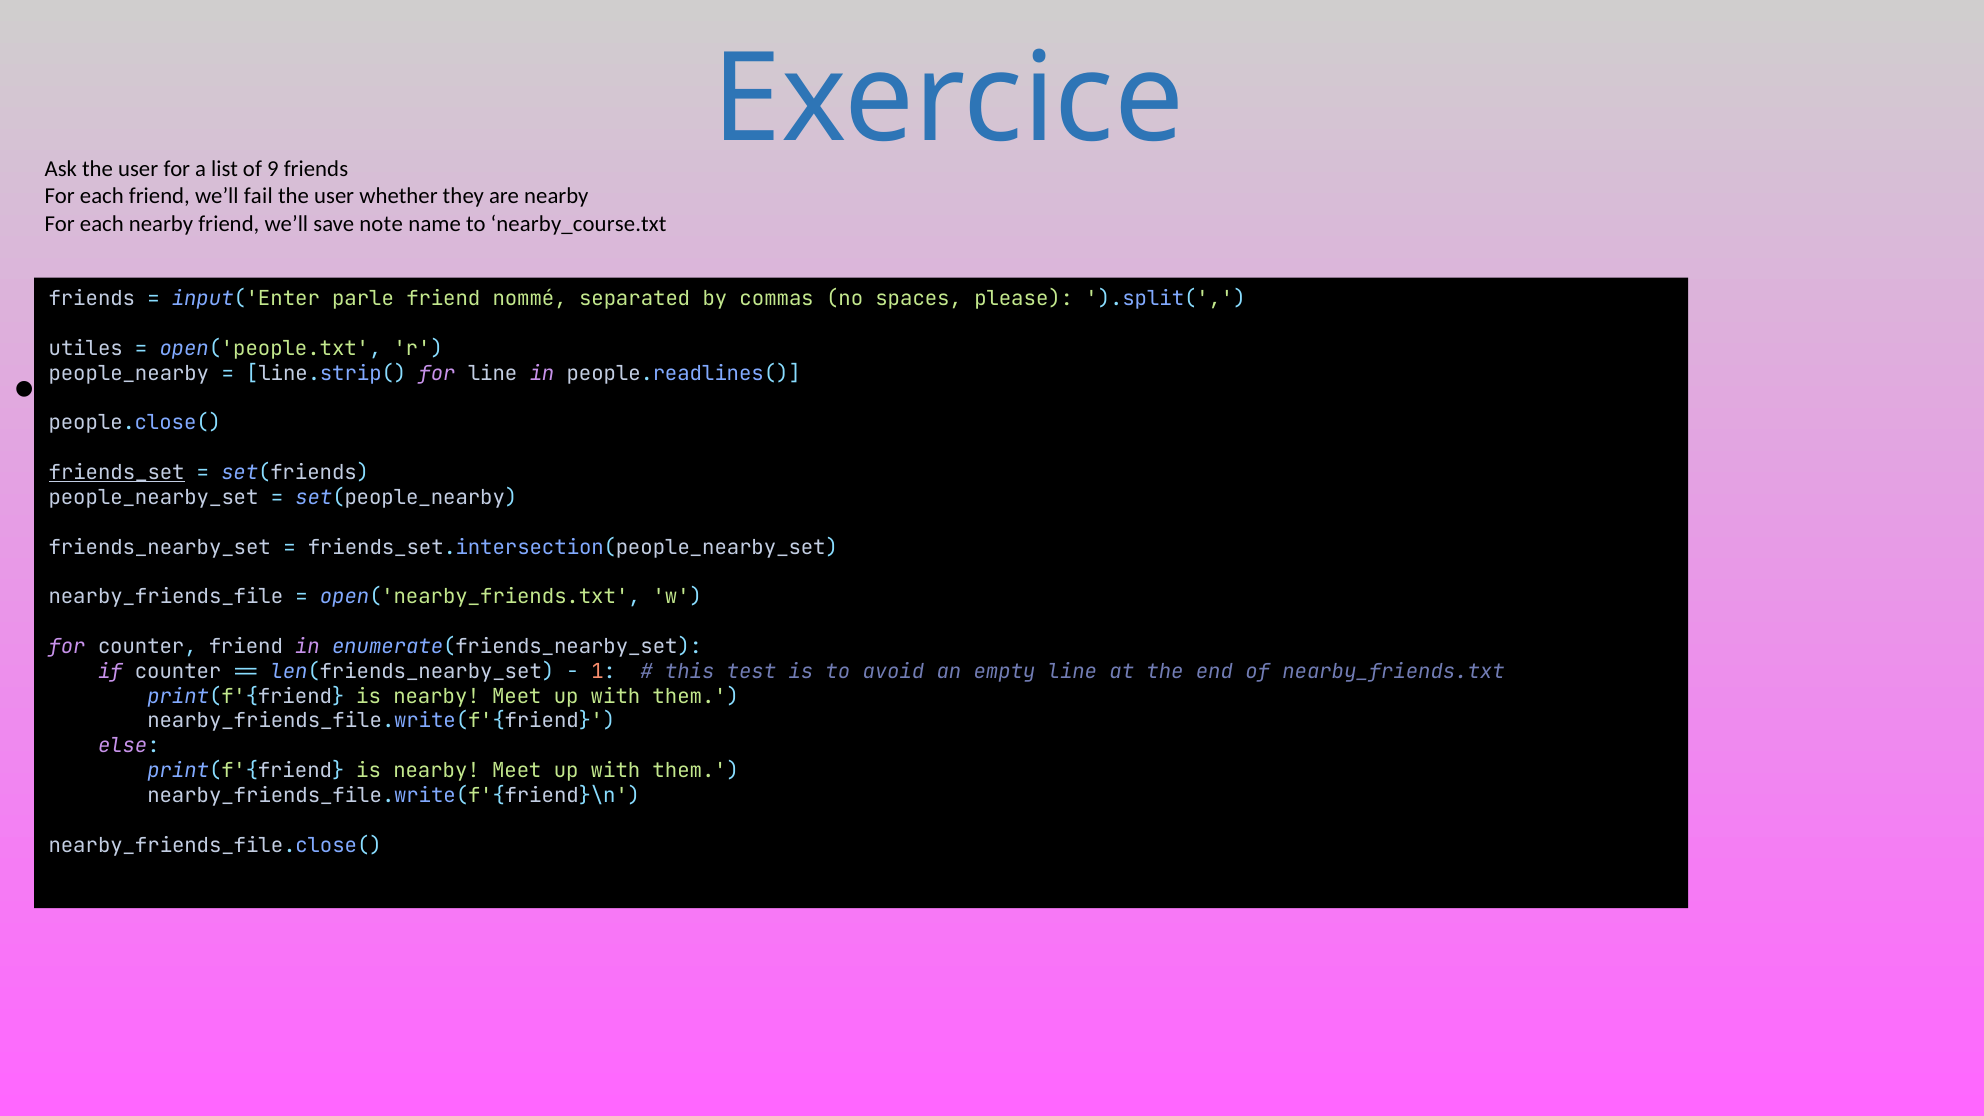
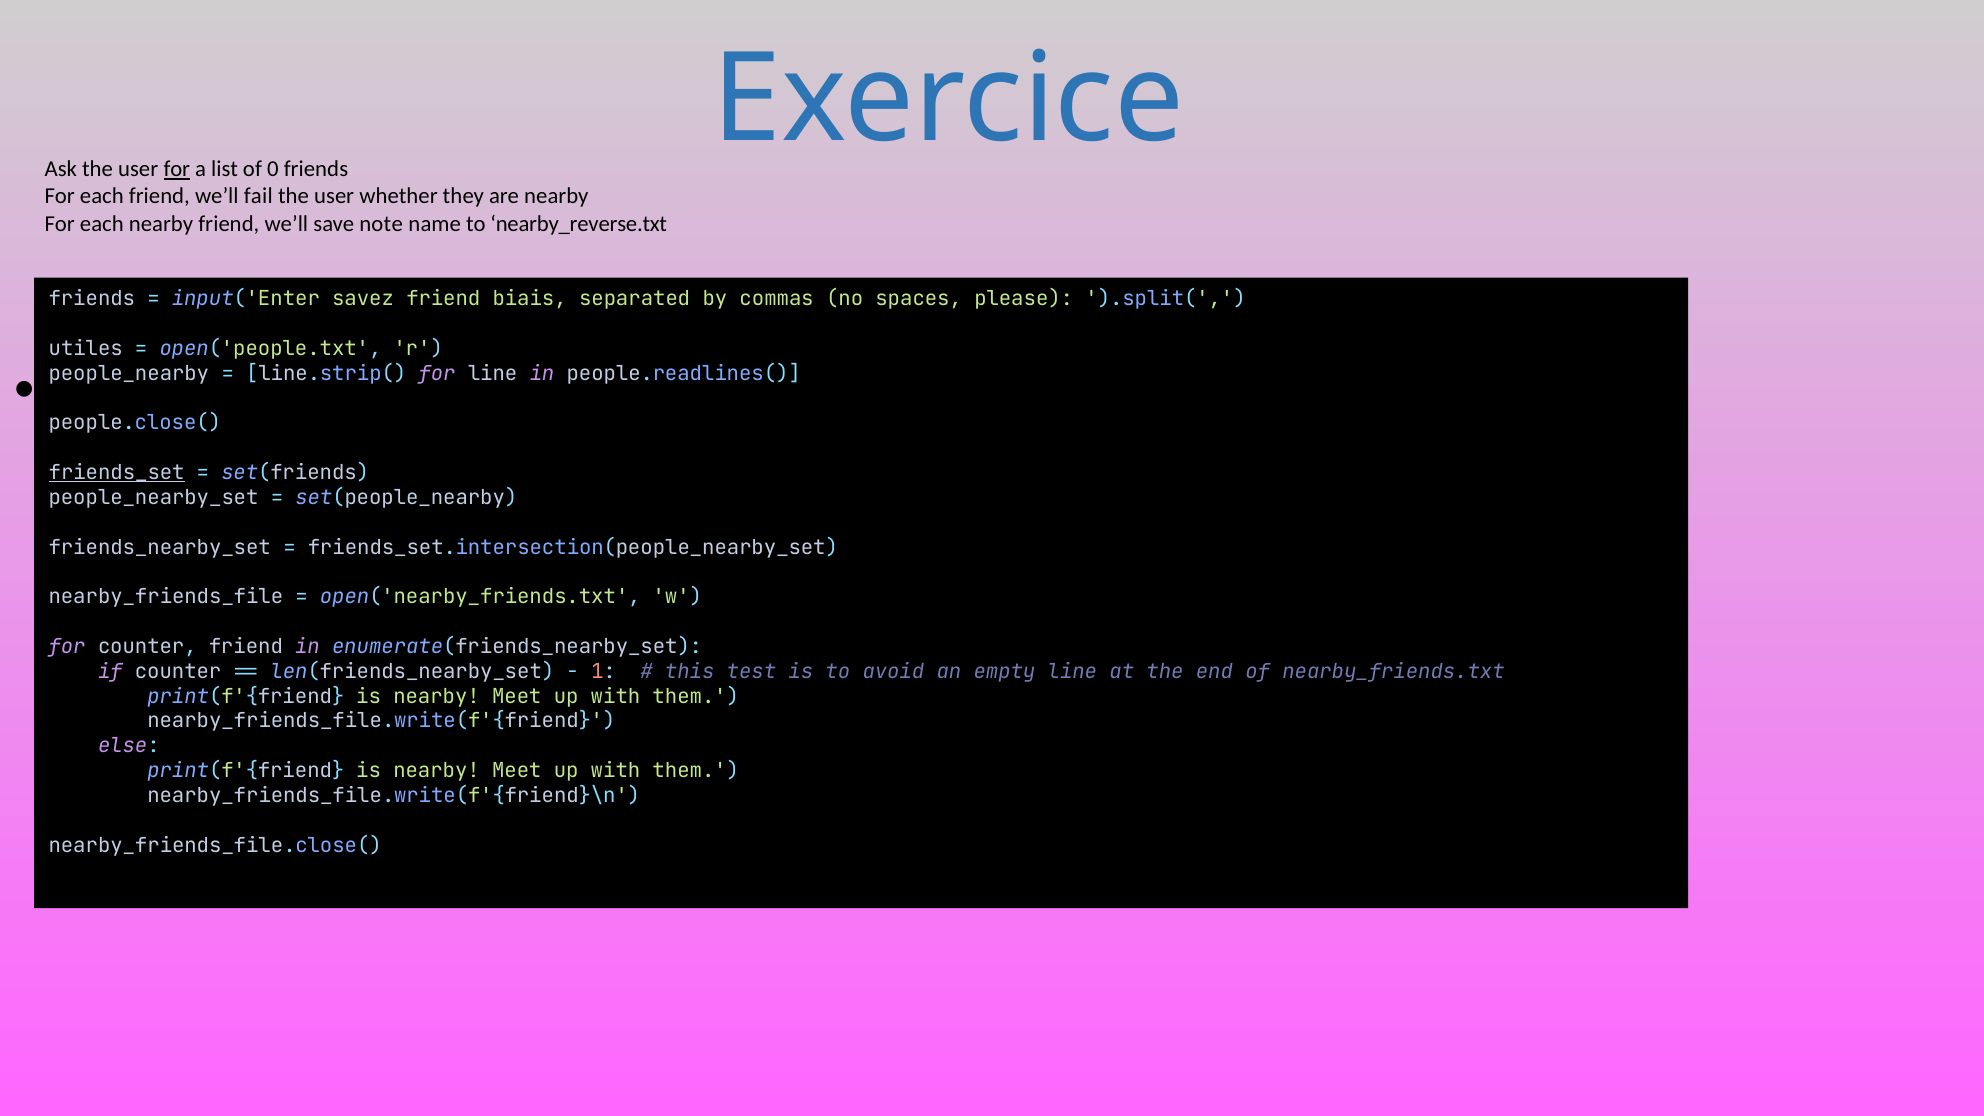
for at (177, 169) underline: none -> present
9: 9 -> 0
nearby_course.txt: nearby_course.txt -> nearby_reverse.txt
parle: parle -> savez
nommé: nommé -> biais
